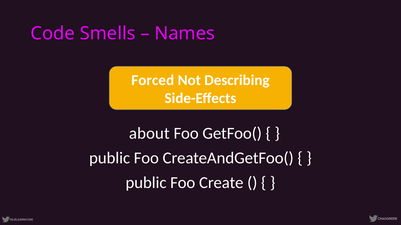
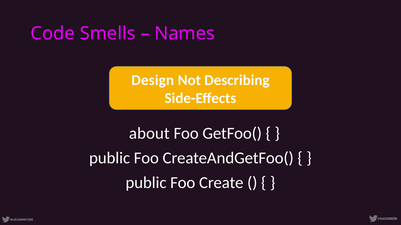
Forced: Forced -> Design
